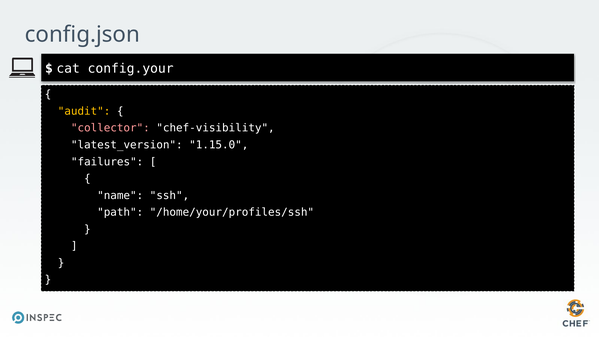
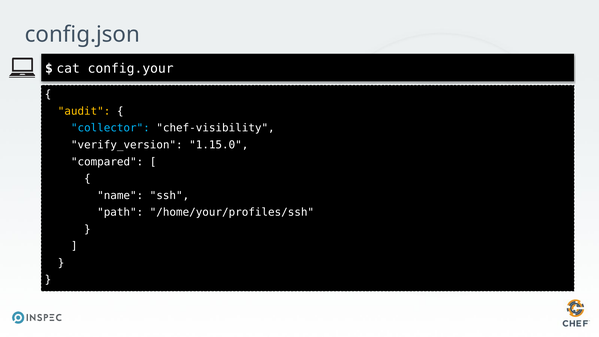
collector colour: pink -> light blue
latest_version: latest_version -> verify_version
failures: failures -> compared
